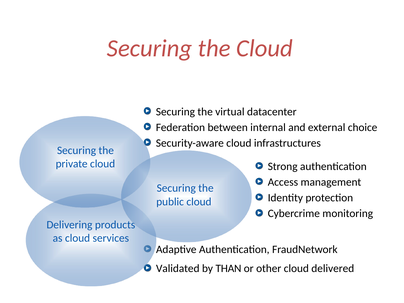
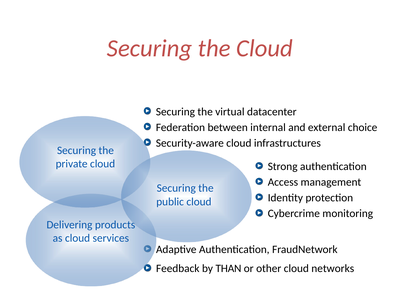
Validated: Validated -> Feedback
delivered: delivered -> networks
